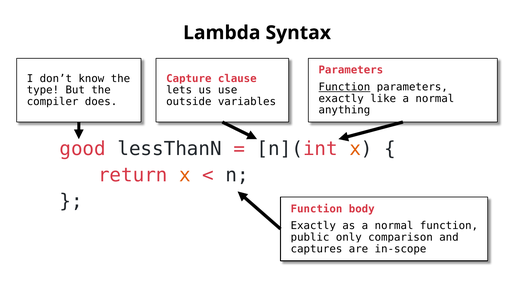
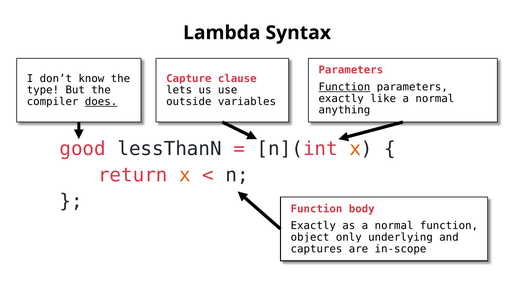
does underline: none -> present
public: public -> object
comparison: comparison -> underlying
